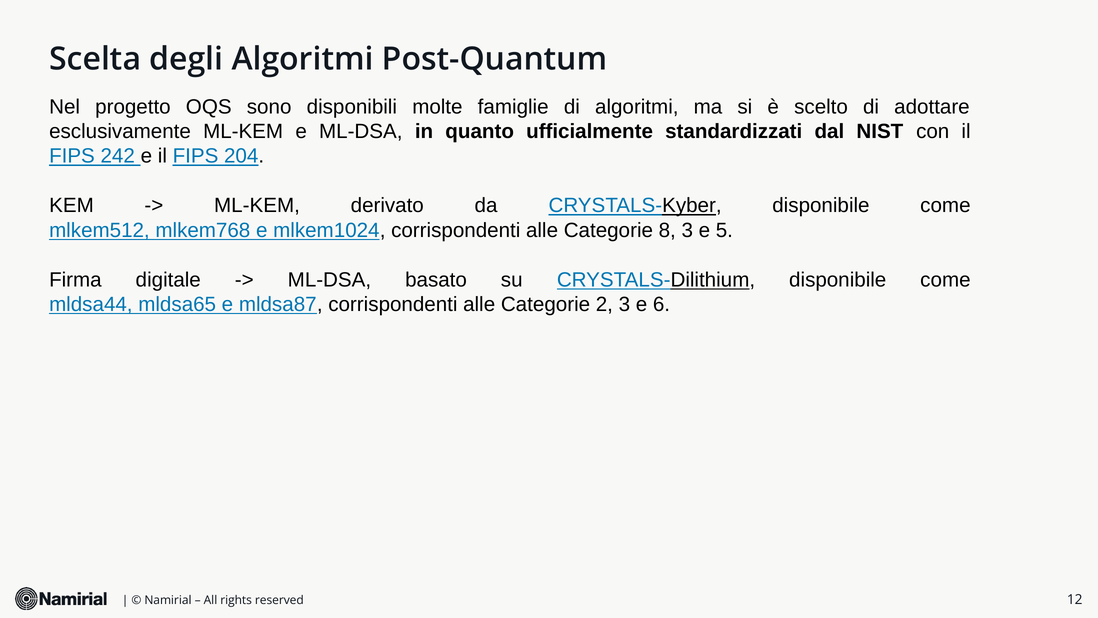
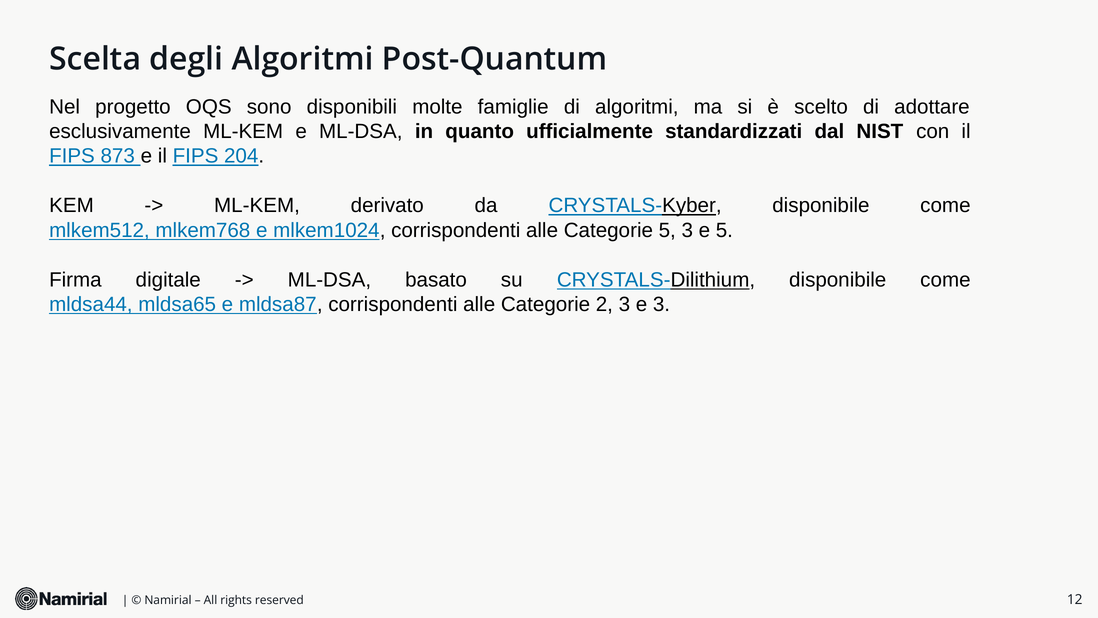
242: 242 -> 873
Categorie 8: 8 -> 5
e 6: 6 -> 3
